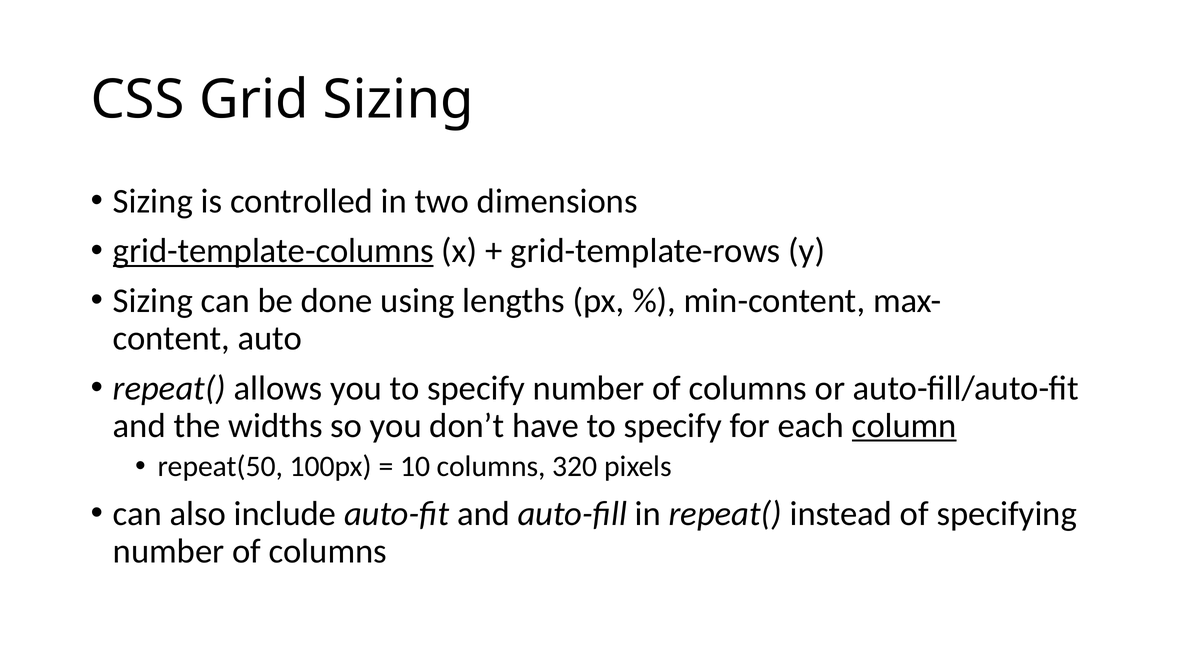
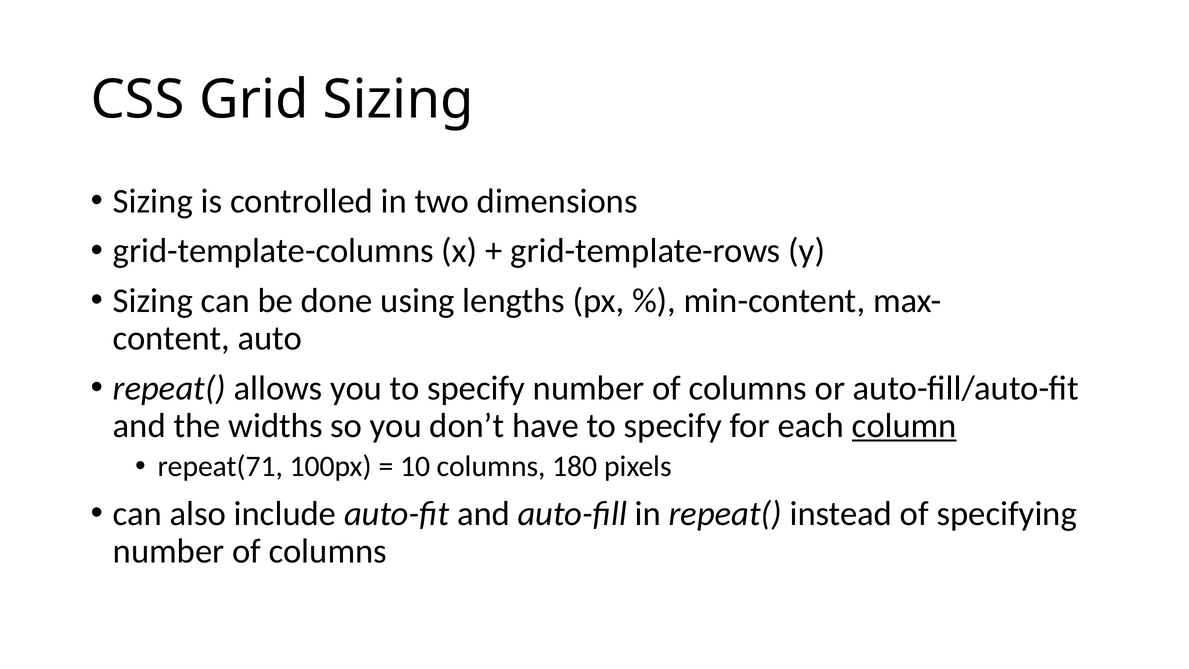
grid-template-columns underline: present -> none
repeat(50: repeat(50 -> repeat(71
320: 320 -> 180
